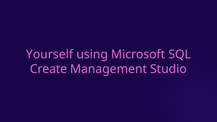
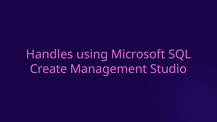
Yourself: Yourself -> Handles
